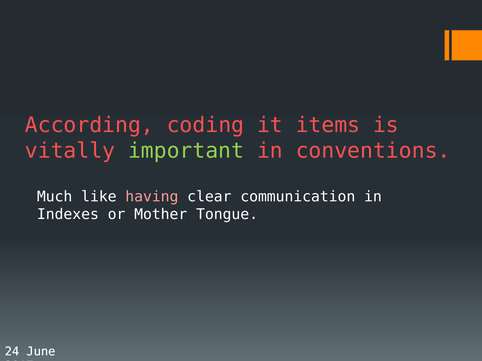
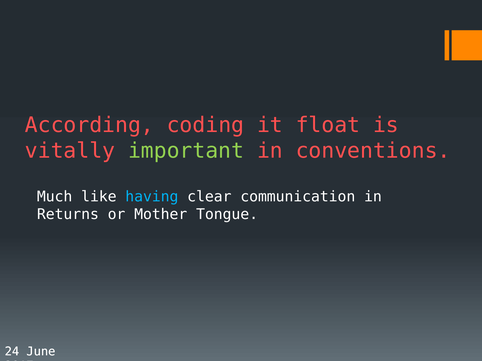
items: items -> float
having colour: pink -> light blue
Indexes: Indexes -> Returns
